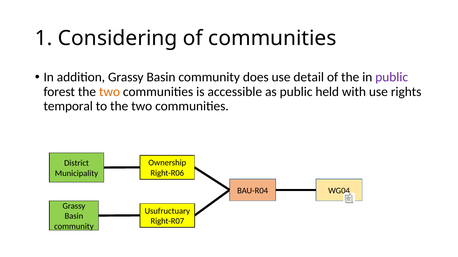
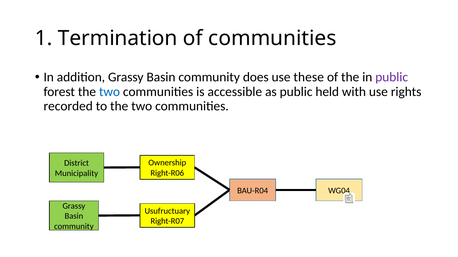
Considering: Considering -> Termination
detail: detail -> these
two at (110, 92) colour: orange -> blue
temporal: temporal -> recorded
